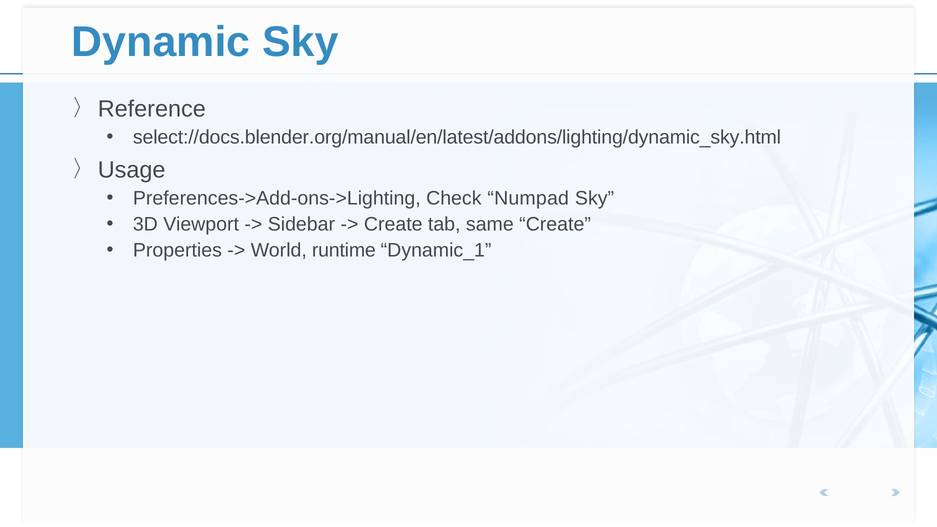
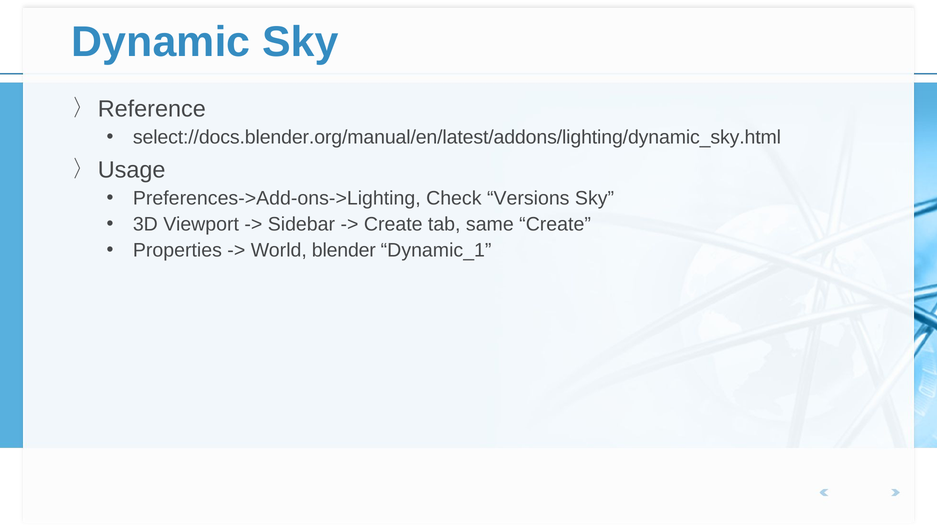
Numpad: Numpad -> Versions
runtime: runtime -> blender
